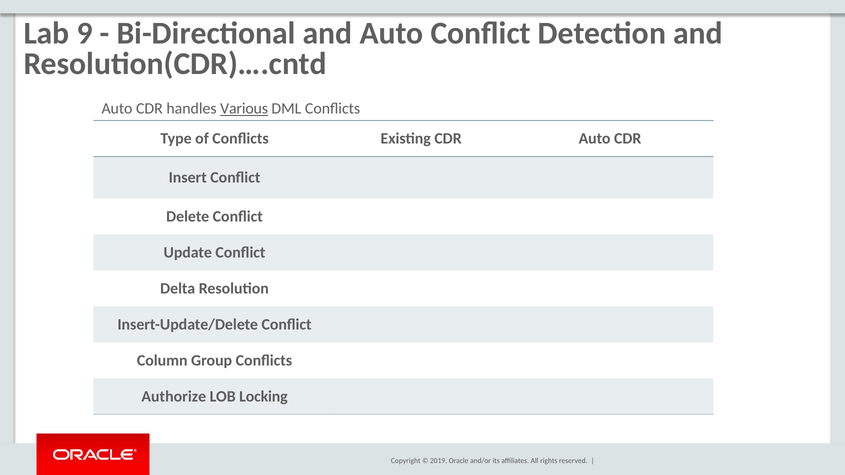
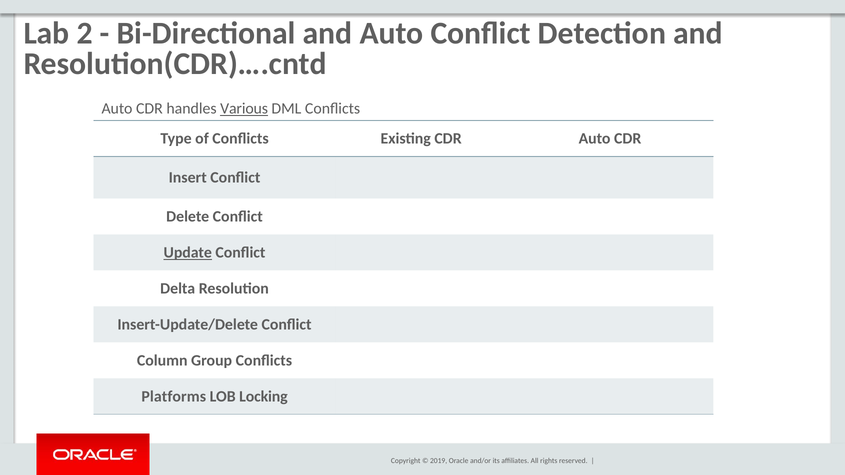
9: 9 -> 2
Update underline: none -> present
Authorize: Authorize -> Platforms
